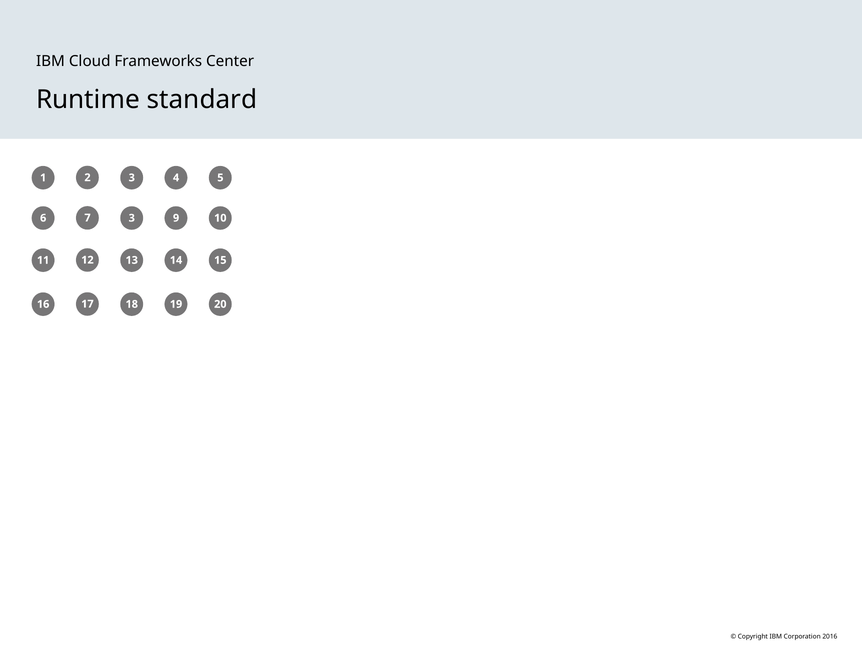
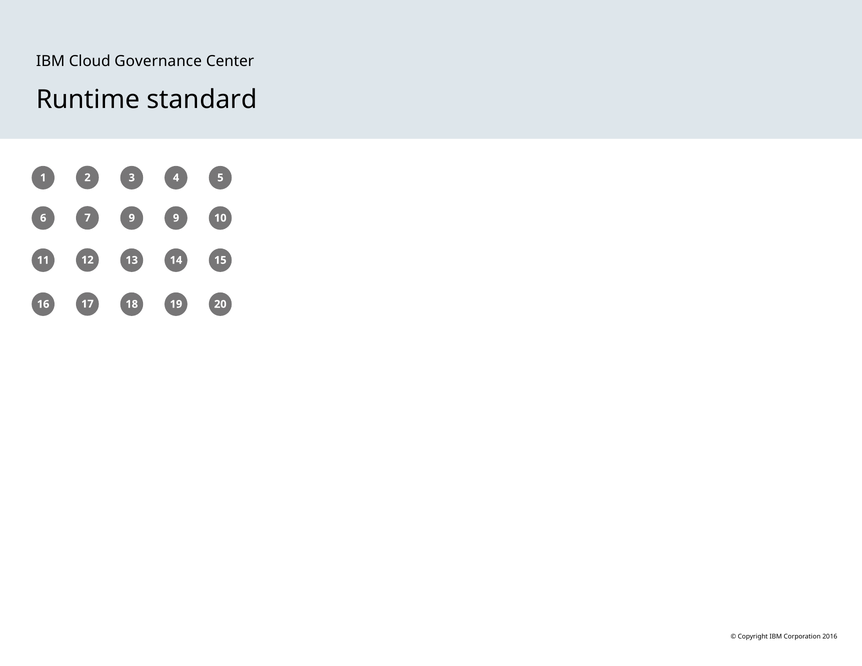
Frameworks: Frameworks -> Governance
7 3: 3 -> 9
